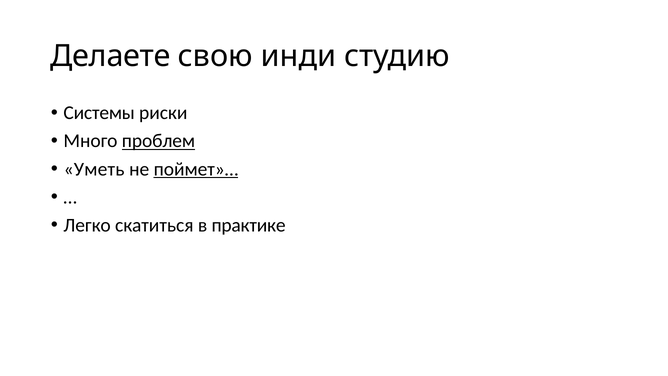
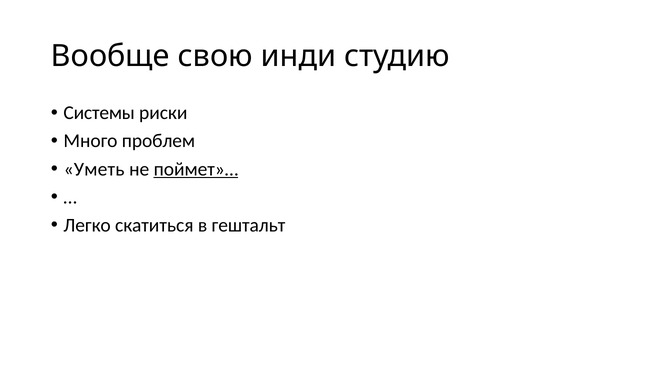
Делаете: Делаете -> Вообще
проблем underline: present -> none
практике: практике -> гештальт
